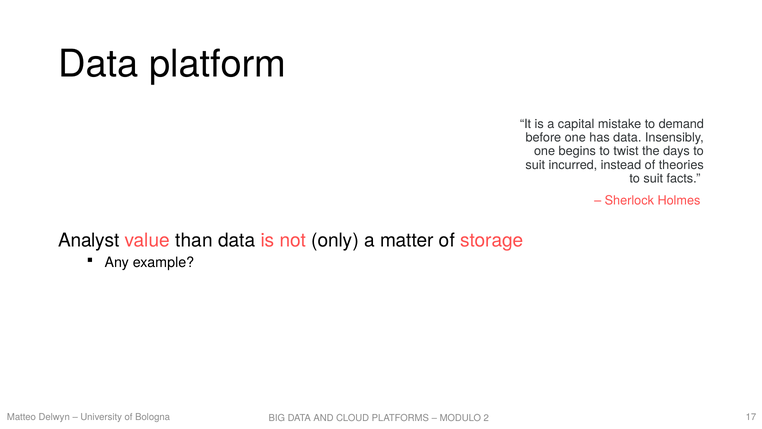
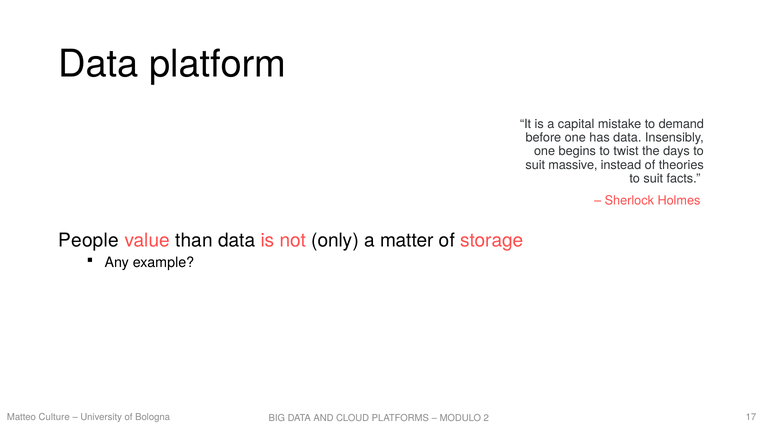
incurred: incurred -> massive
Analyst: Analyst -> People
Delwyn: Delwyn -> Culture
